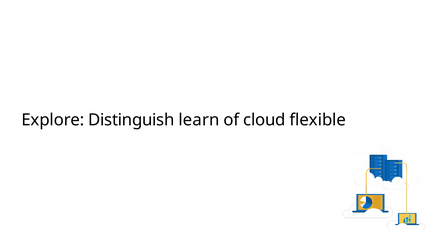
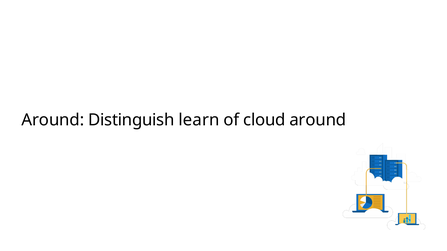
Explore at (53, 120): Explore -> Around
cloud flexible: flexible -> around
